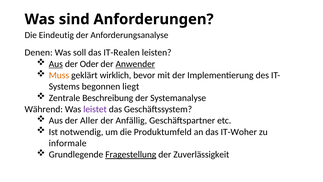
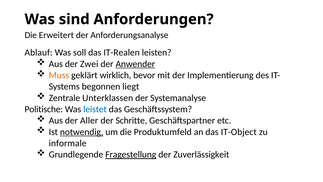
Eindeutig: Eindeutig -> Erweitert
Denen: Denen -> Ablauf
Aus at (56, 64) underline: present -> none
Oder: Oder -> Zwei
Beschreibung: Beschreibung -> Unterklassen
Während: Während -> Politische
leistet colour: purple -> blue
Anfällig: Anfällig -> Schritte
notwendig underline: none -> present
IT-Woher: IT-Woher -> IT-Object
